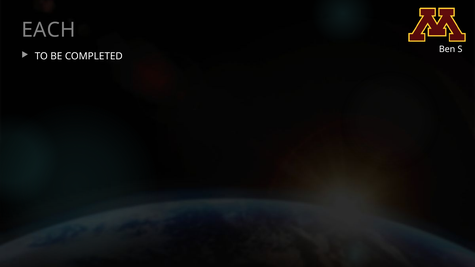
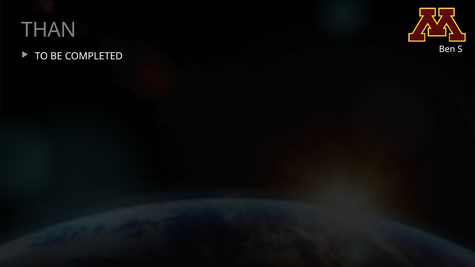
EACH: EACH -> THAN
